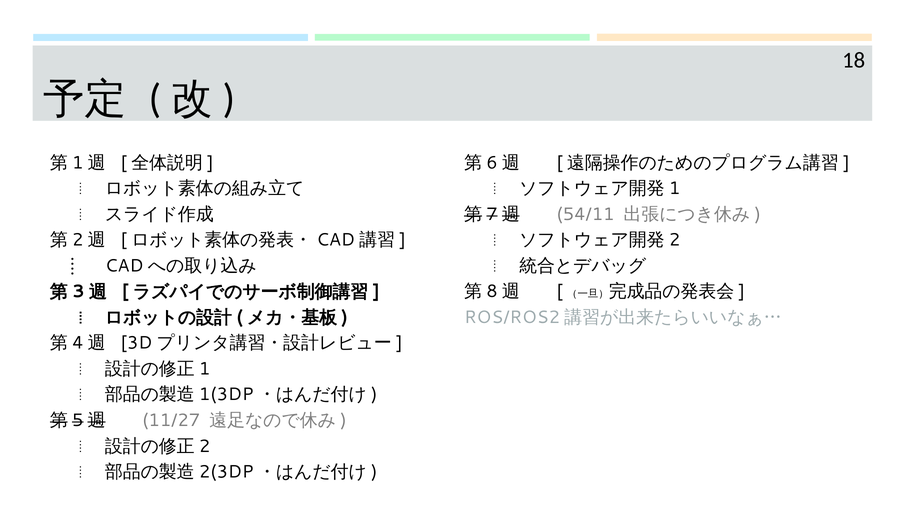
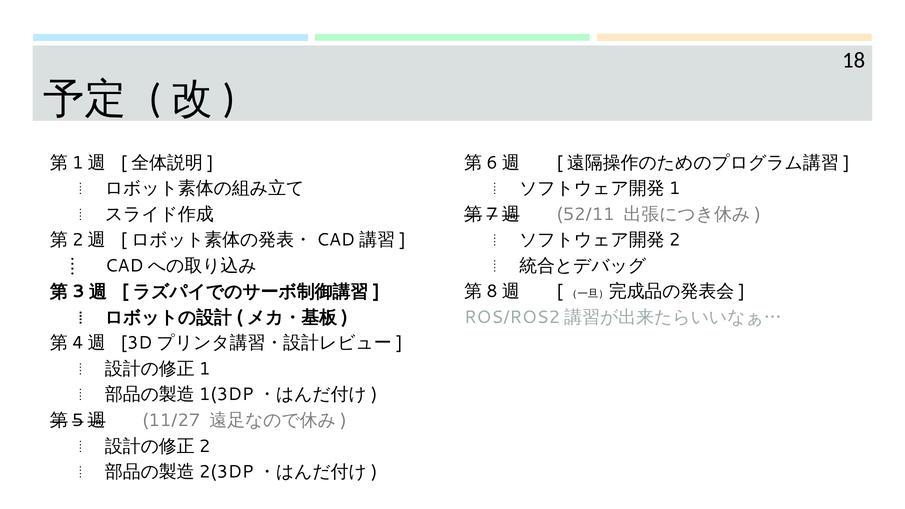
54/11: 54/11 -> 52/11
